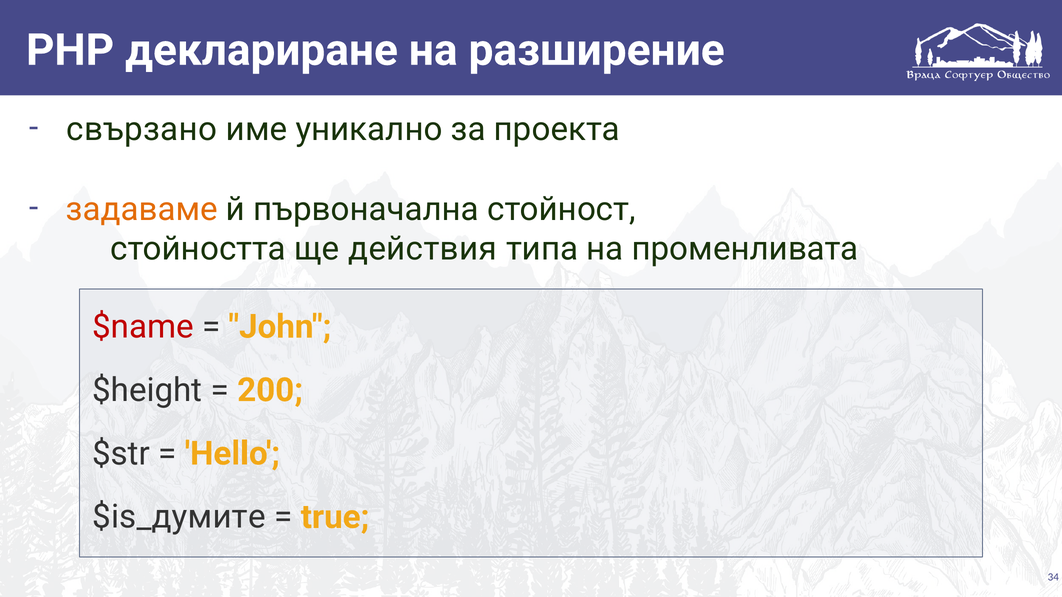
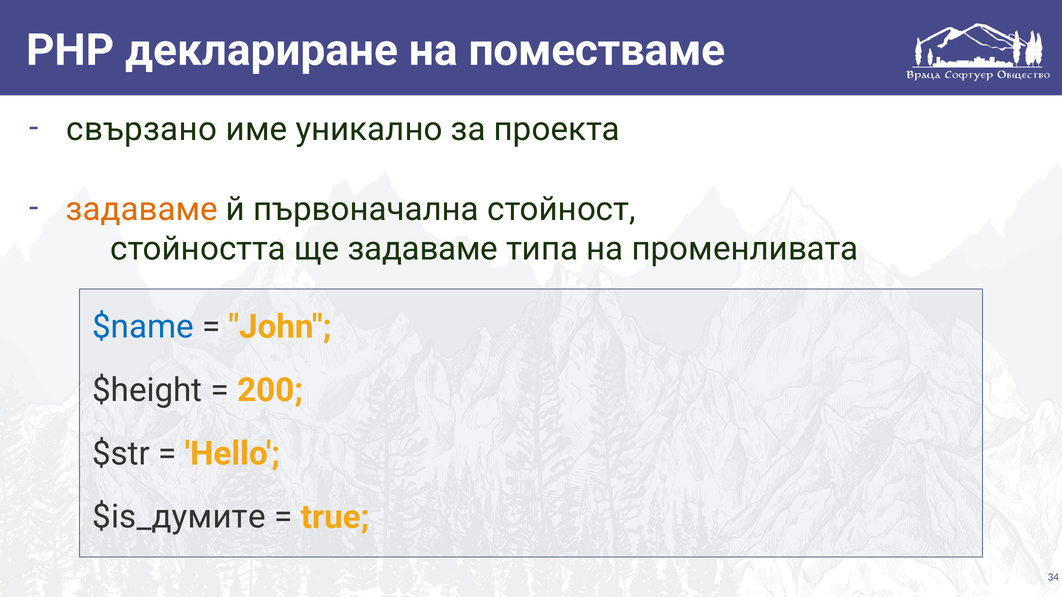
разширение: разширение -> поместваме
ще действия: действия -> задаваме
$name colour: red -> blue
